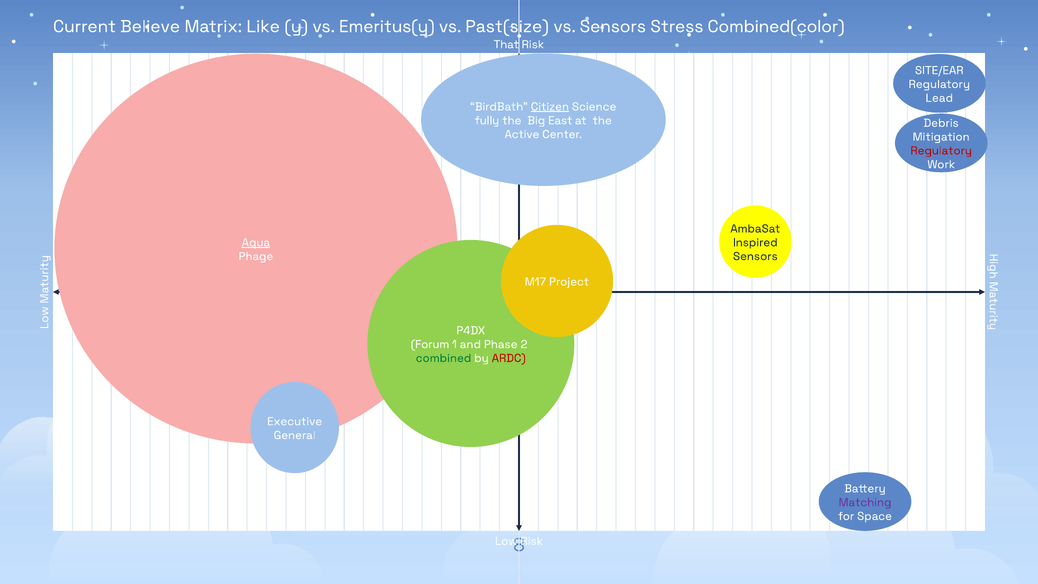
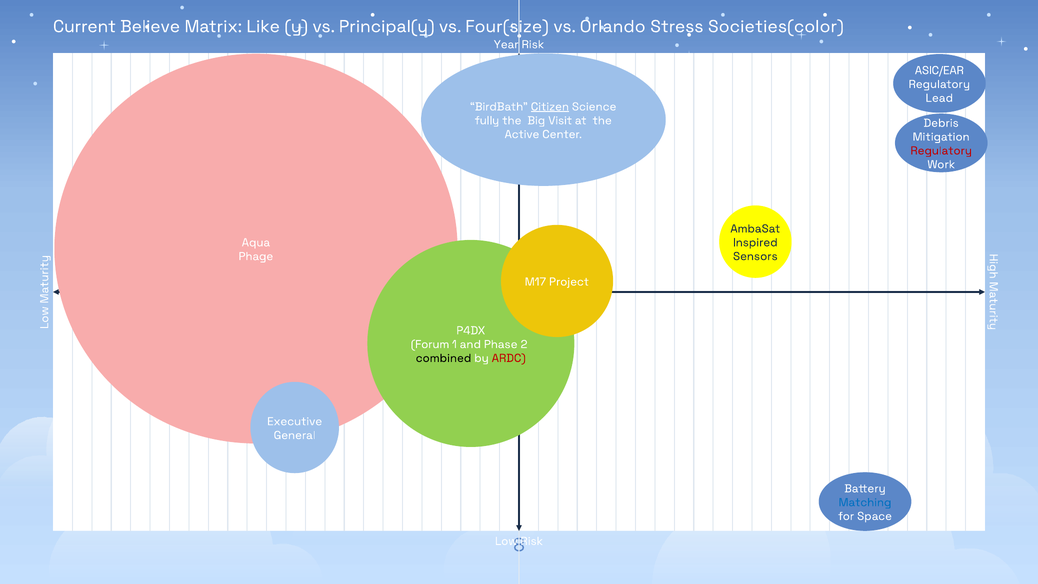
Emeritus(y: Emeritus(y -> Principal(y
Past(size: Past(size -> Four(size
vs Sensors: Sensors -> Orlando
Combined(color: Combined(color -> Societies(color
That: That -> Year
SITE/EAR: SITE/EAR -> ASIC/EAR
East: East -> Visit
Aqua underline: present -> none
combined colour: green -> black
Matching colour: purple -> blue
